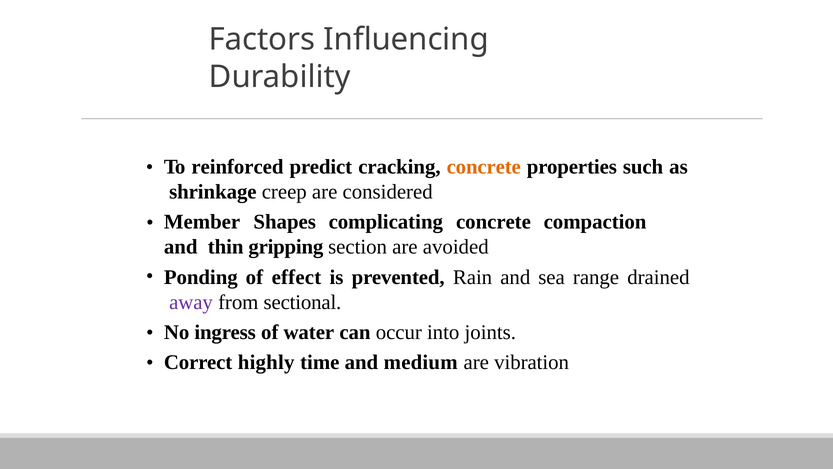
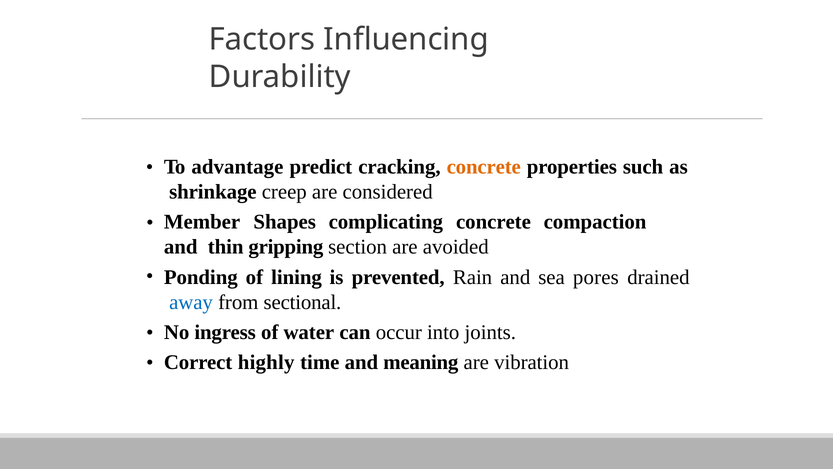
reinforced: reinforced -> advantage
effect: effect -> lining
range: range -> pores
away colour: purple -> blue
medium: medium -> meaning
